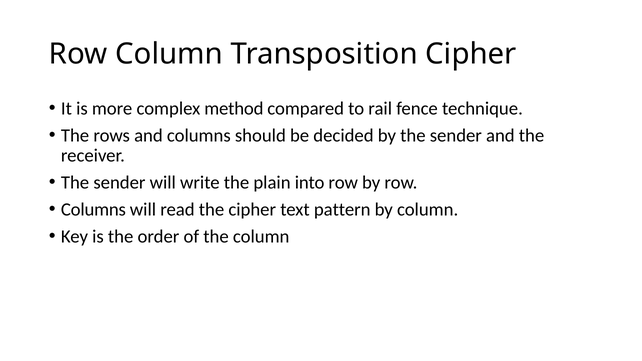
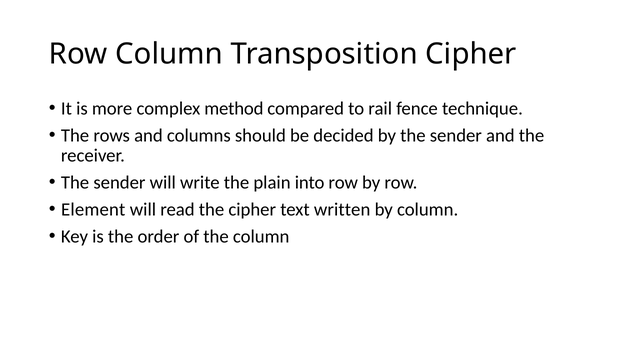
Columns at (93, 210): Columns -> Element
pattern: pattern -> written
